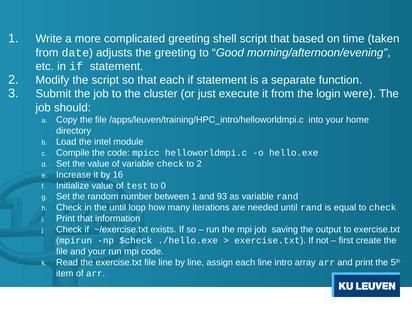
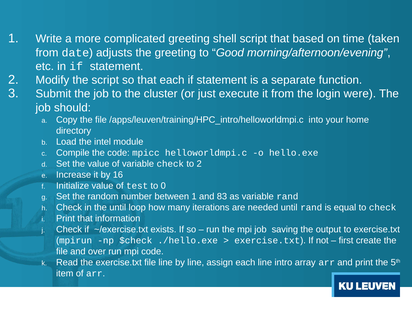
93: 93 -> 83
and your: your -> over
